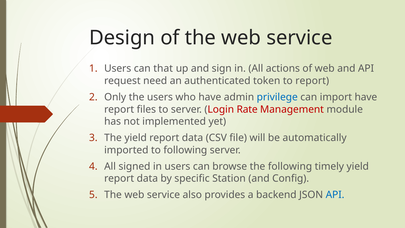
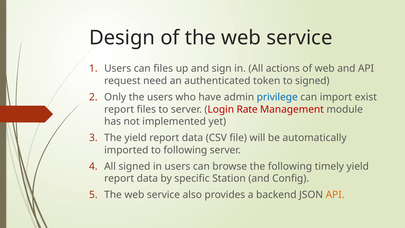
can that: that -> files
to report: report -> signed
import have: have -> exist
API at (335, 195) colour: blue -> orange
